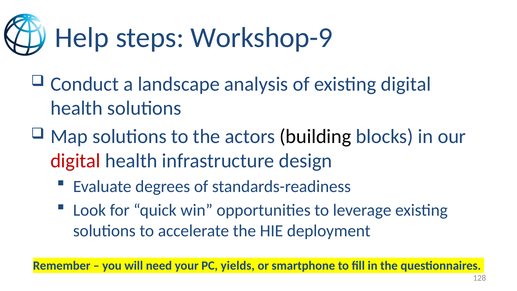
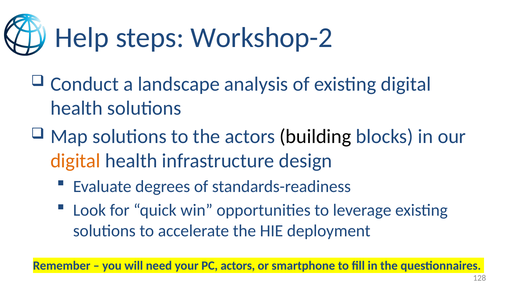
Workshop-9: Workshop-9 -> Workshop-2
digital at (76, 161) colour: red -> orange
PC yields: yields -> actors
